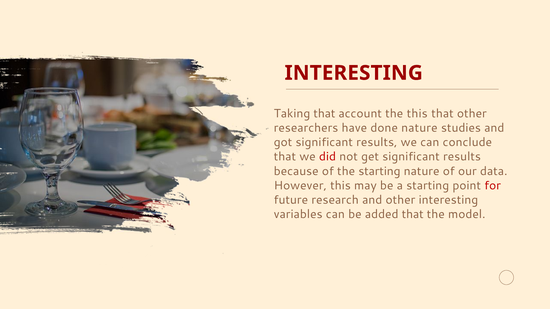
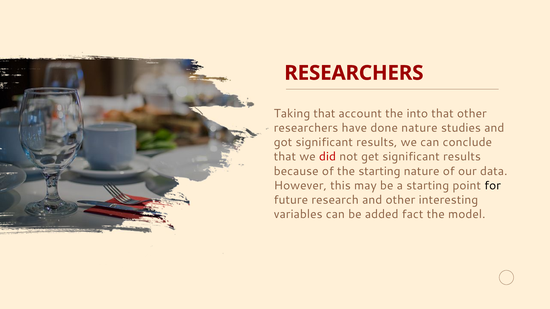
INTERESTING at (354, 73): INTERESTING -> RESEARCHERS
the this: this -> into
for colour: red -> black
added that: that -> fact
